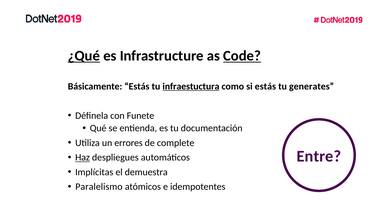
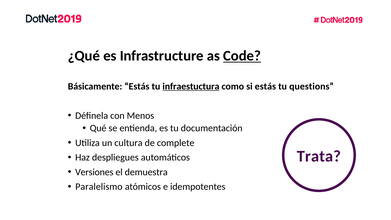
¿Qué underline: present -> none
generates: generates -> questions
Funete: Funete -> Menos
errores: errores -> cultura
Entre: Entre -> Trata
Haz underline: present -> none
Implícitas: Implícitas -> Versiones
